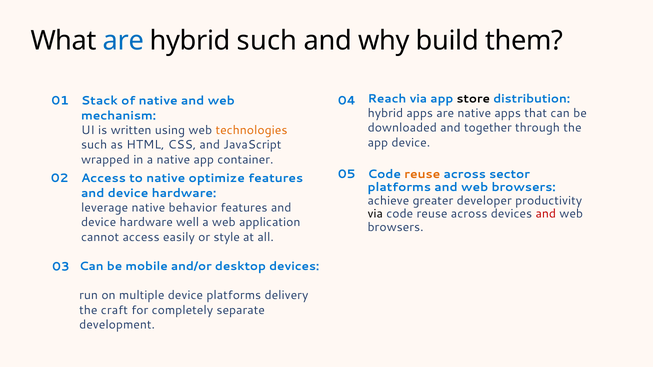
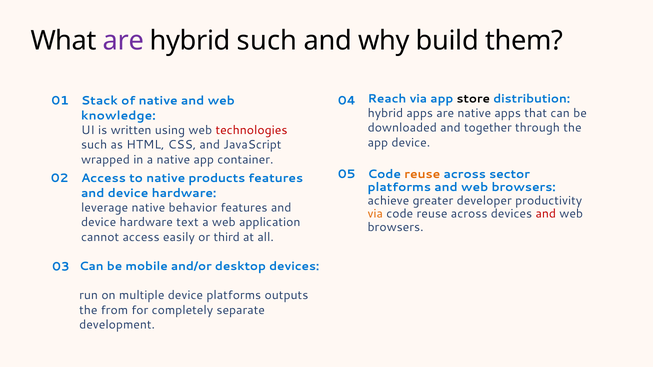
are at (123, 41) colour: blue -> purple
mechanism: mechanism -> knowledge
technologies colour: orange -> red
optimize: optimize -> products
via at (375, 214) colour: black -> orange
well: well -> text
style: style -> third
delivery: delivery -> outputs
craft: craft -> from
